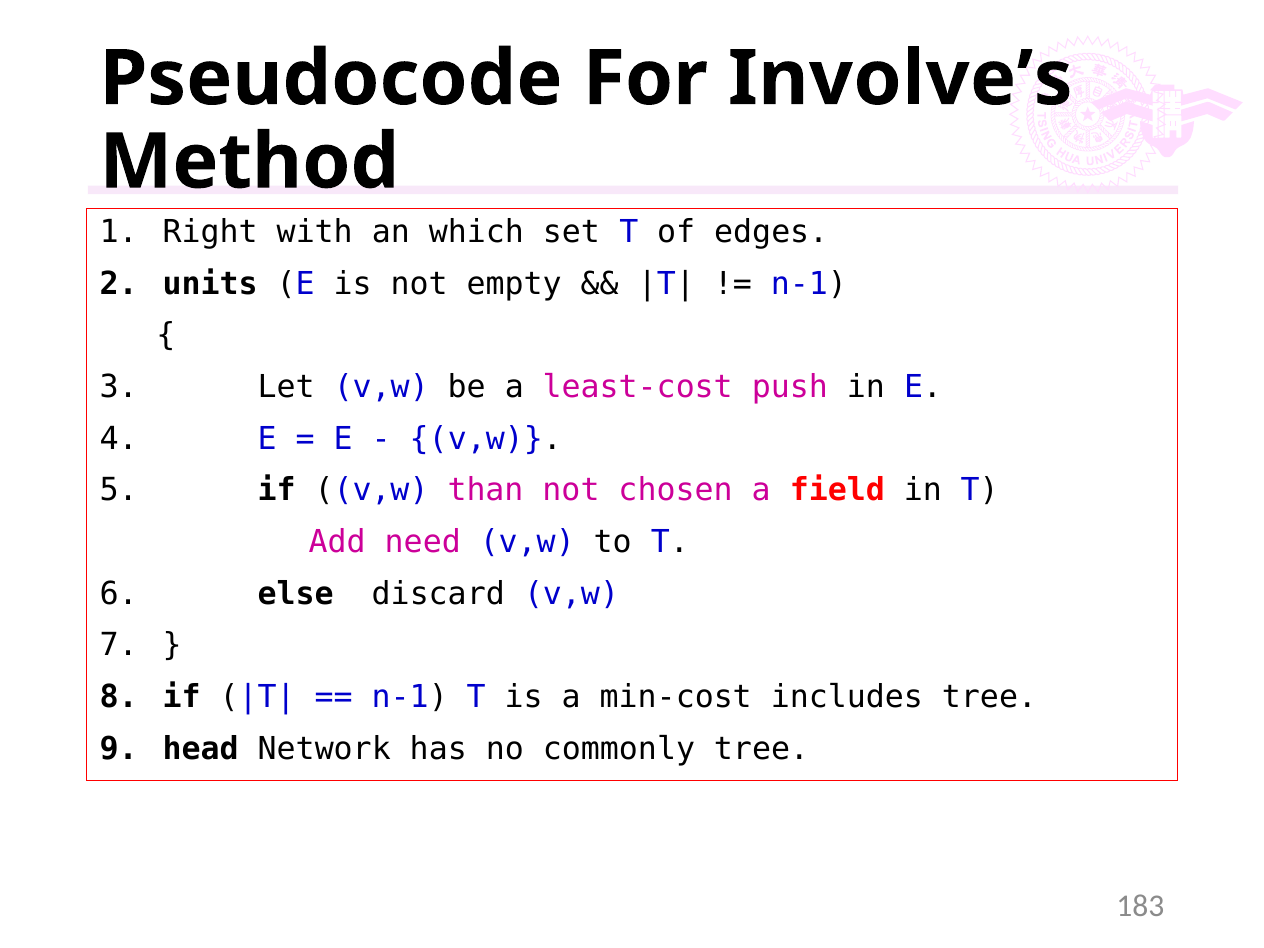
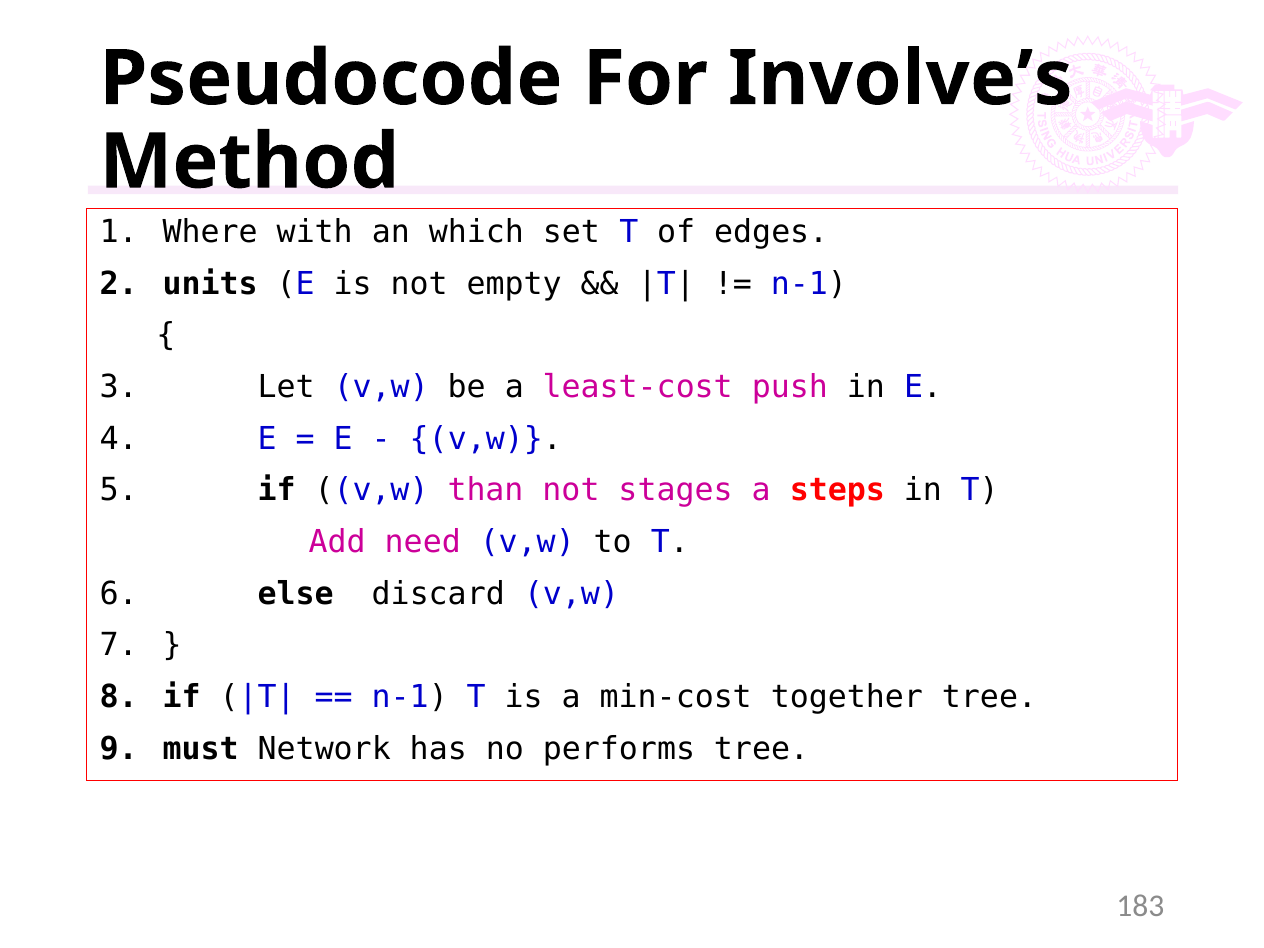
Right: Right -> Where
chosen: chosen -> stages
field: field -> steps
includes: includes -> together
head: head -> must
commonly: commonly -> performs
